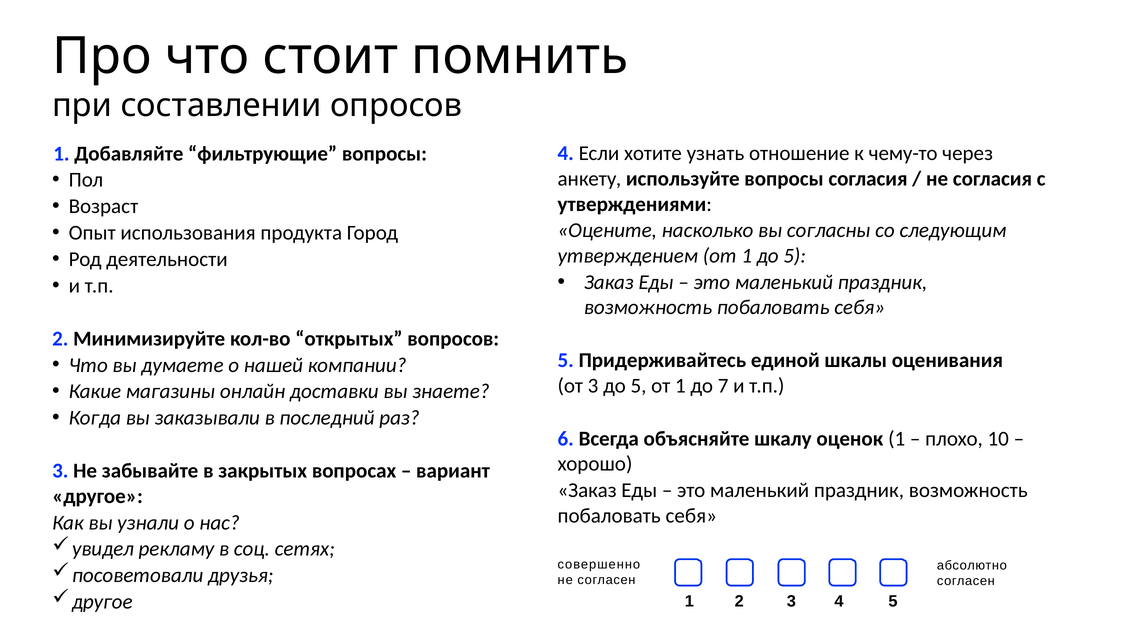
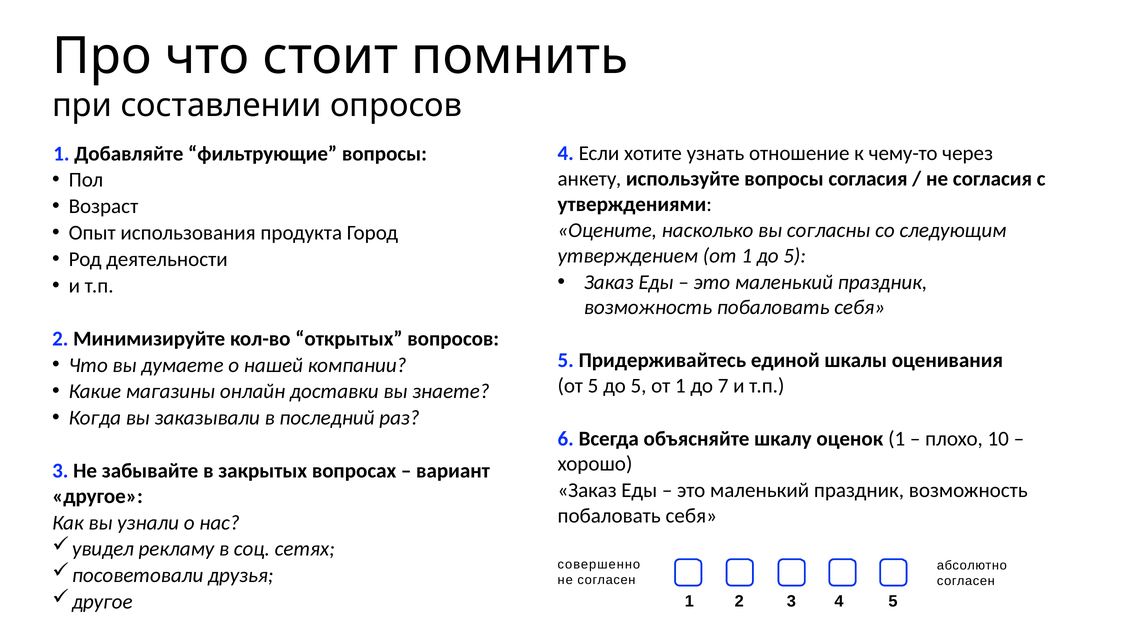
от 3: 3 -> 5
